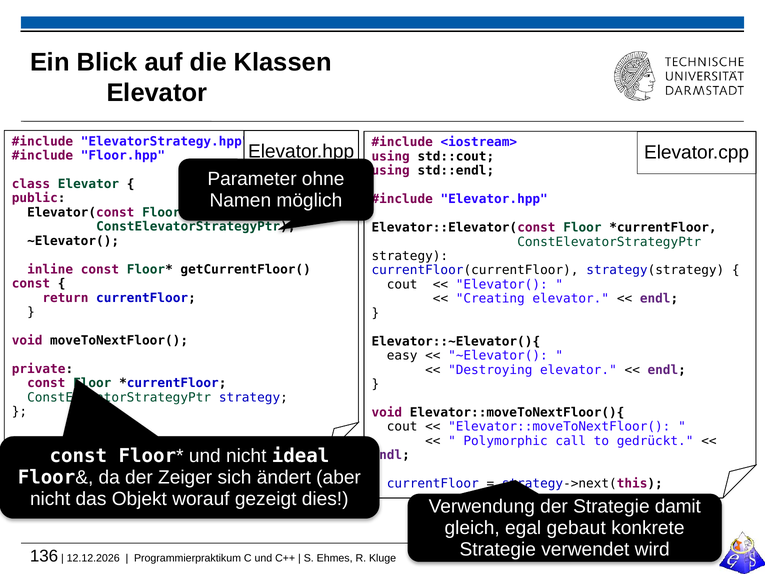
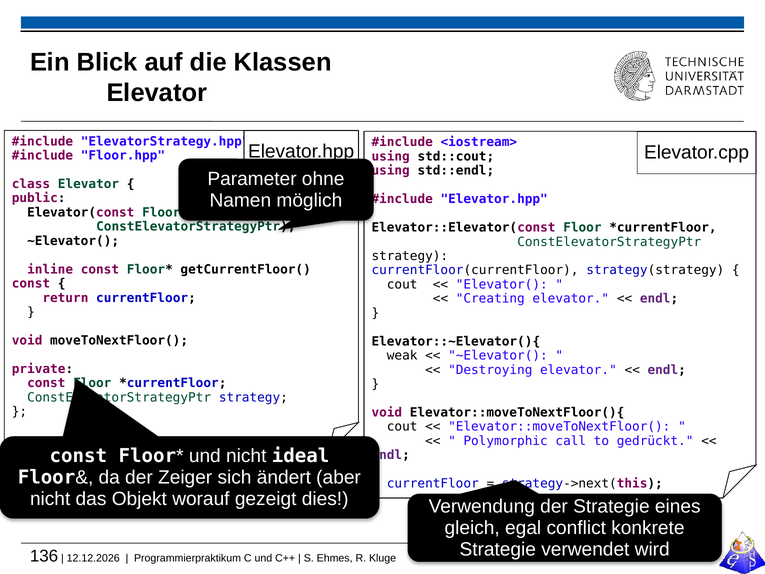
easy: easy -> weak
damit: damit -> eines
gebaut: gebaut -> conflict
